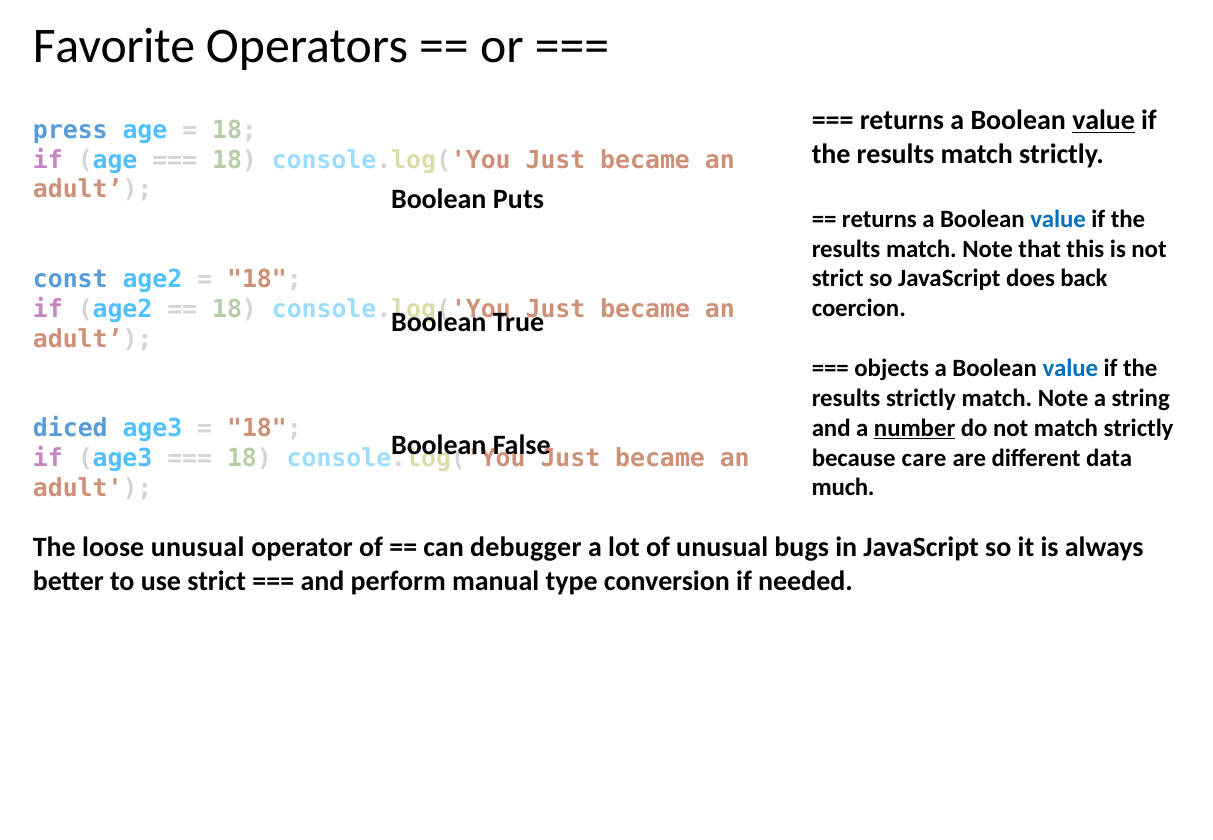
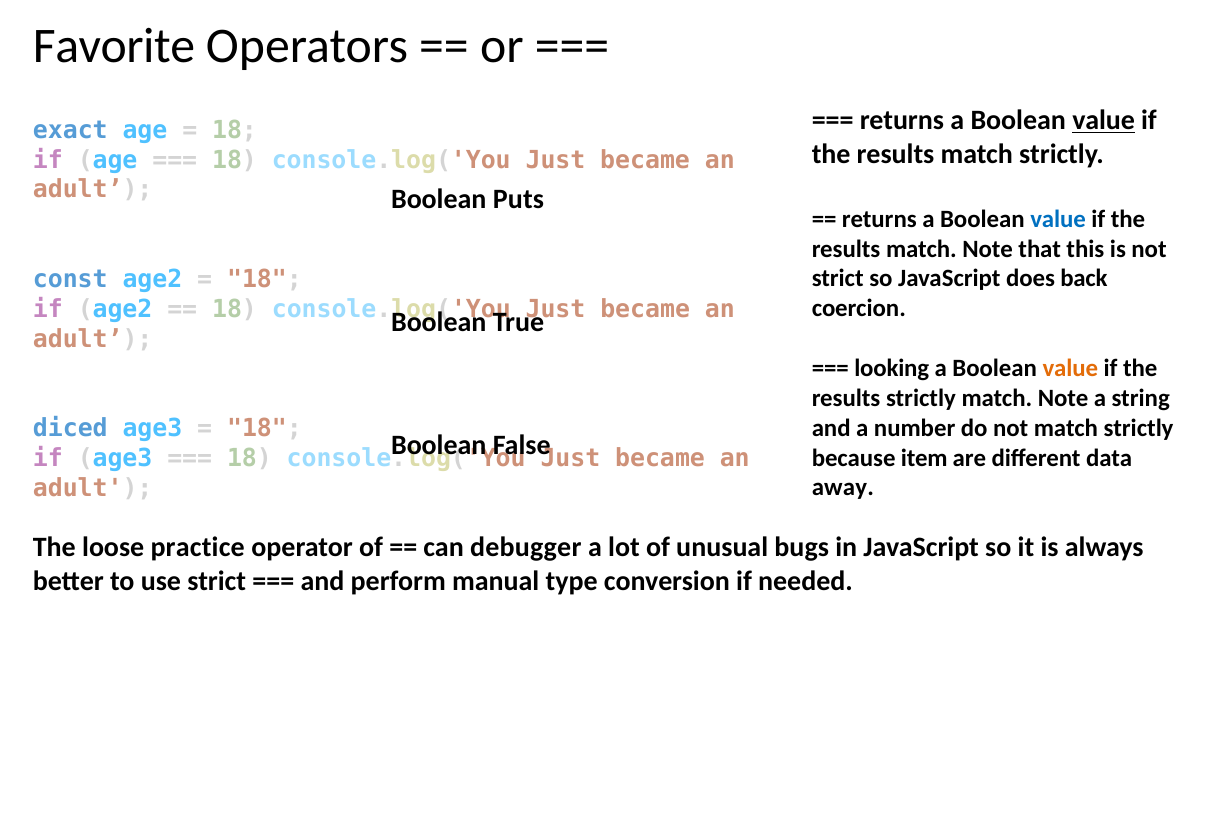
press: press -> exact
objects: objects -> looking
value at (1070, 368) colour: blue -> orange
number underline: present -> none
care: care -> item
much: much -> away
loose unusual: unusual -> practice
